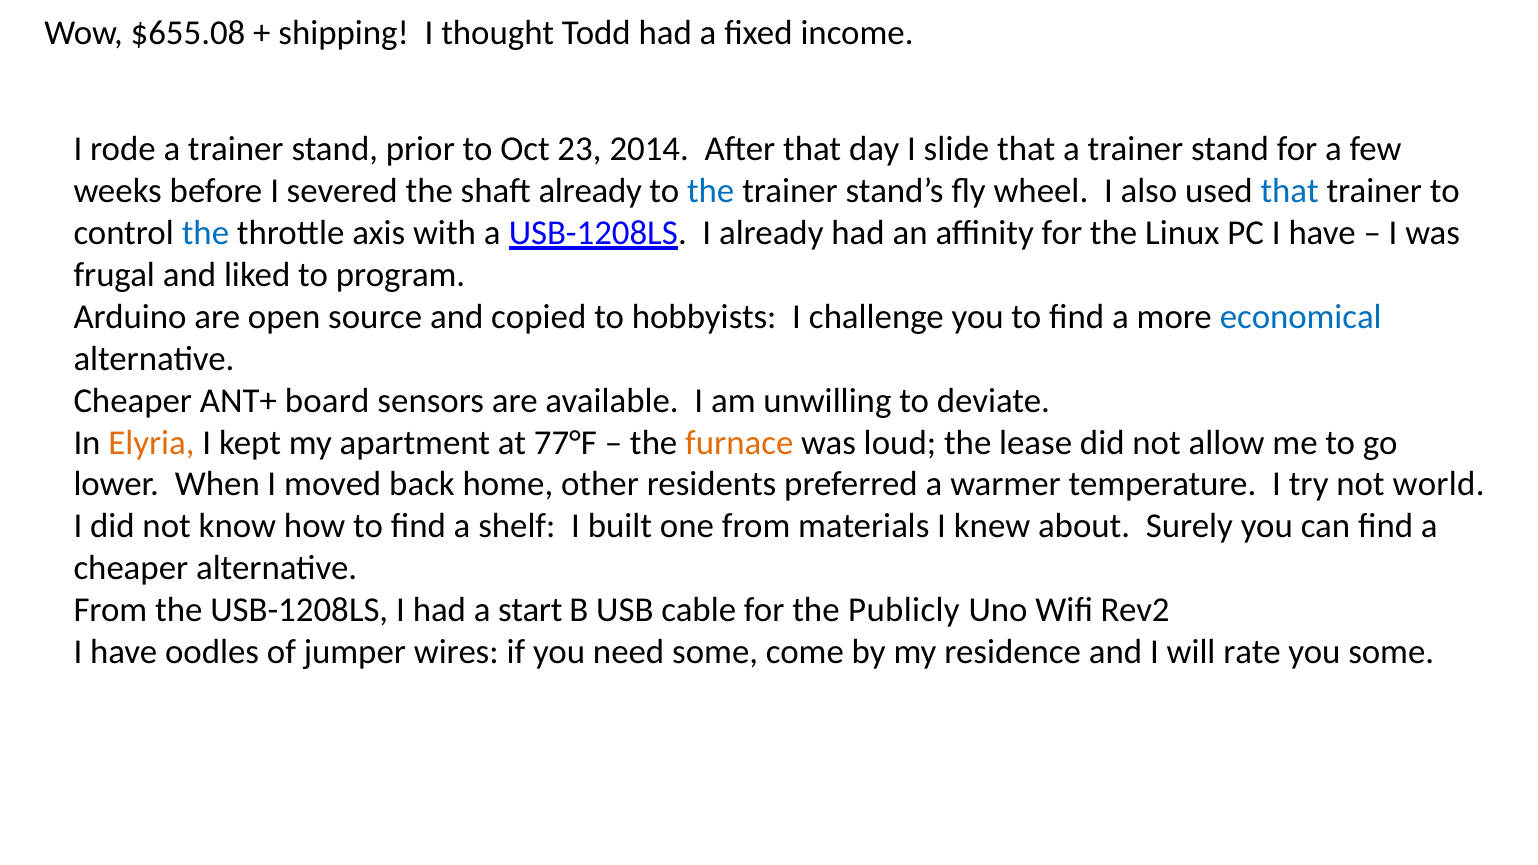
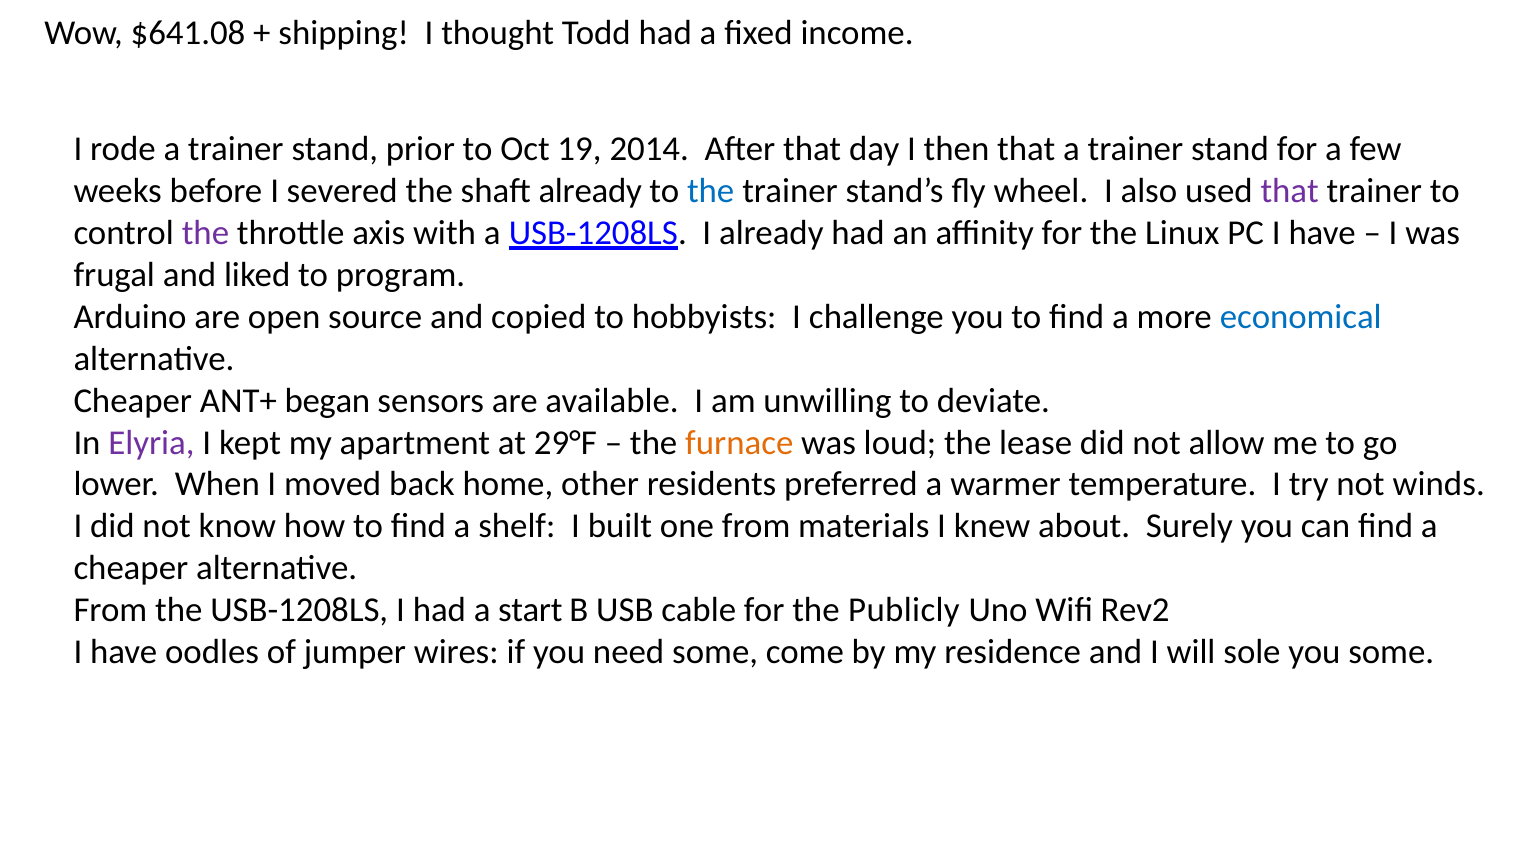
$655.08: $655.08 -> $641.08
23: 23 -> 19
slide: slide -> then
that at (1290, 191) colour: blue -> purple
the at (205, 233) colour: blue -> purple
board: board -> began
Elyria colour: orange -> purple
77°F: 77°F -> 29°F
world: world -> winds
rate: rate -> sole
